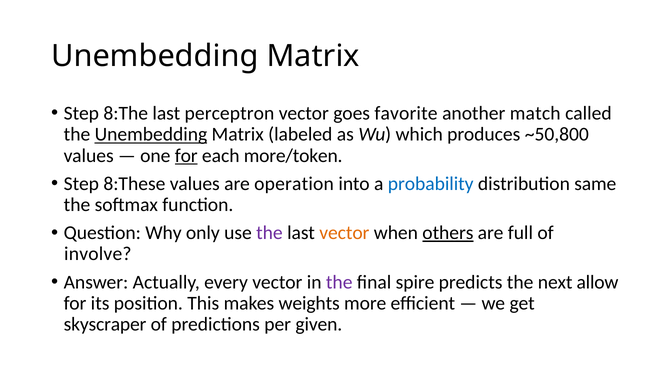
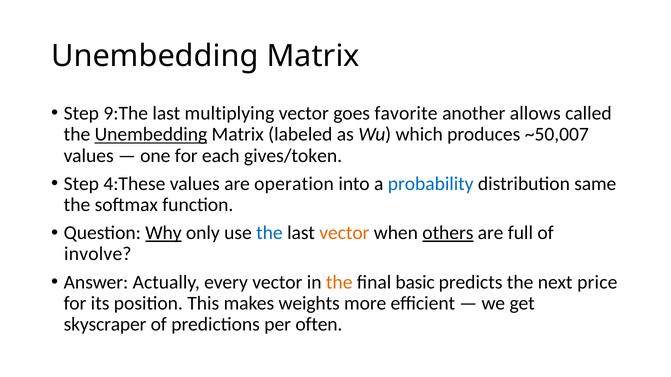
8:The: 8:The -> 9:The
perceptron: perceptron -> multiplying
match: match -> allows
~50,800: ~50,800 -> ~50,007
for at (186, 156) underline: present -> none
more/token: more/token -> gives/token
8:These: 8:These -> 4:These
Why underline: none -> present
the at (269, 233) colour: purple -> blue
the at (339, 282) colour: purple -> orange
spire: spire -> basic
allow: allow -> price
given: given -> often
